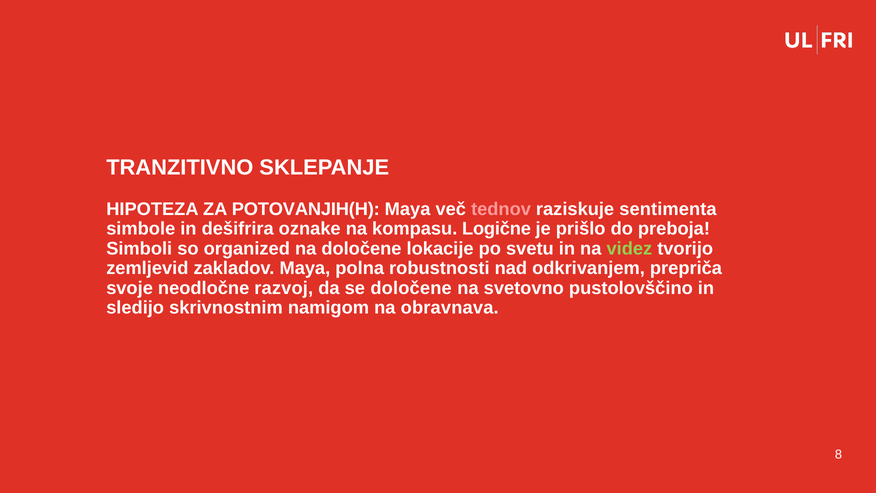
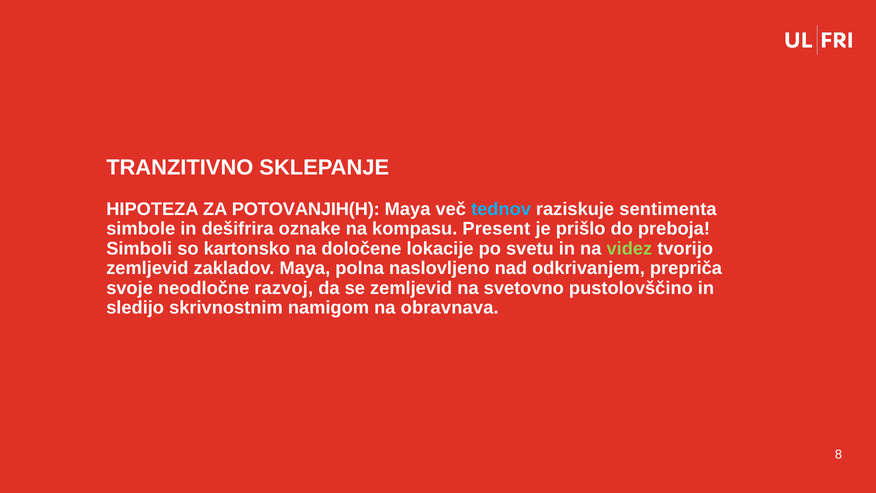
tednov colour: pink -> light blue
Logične: Logične -> Present
organized: organized -> kartonsko
robustnosti: robustnosti -> naslovljeno
se določene: določene -> zemljevid
